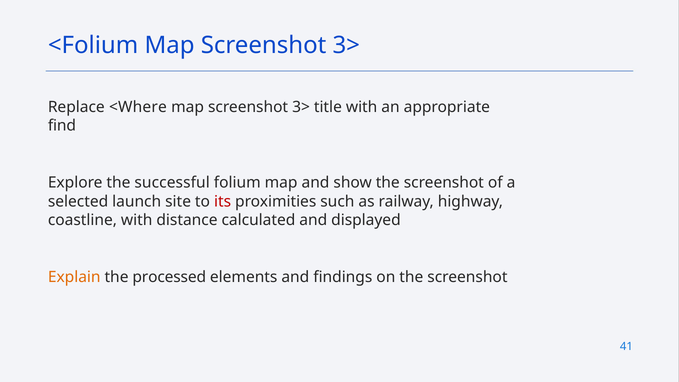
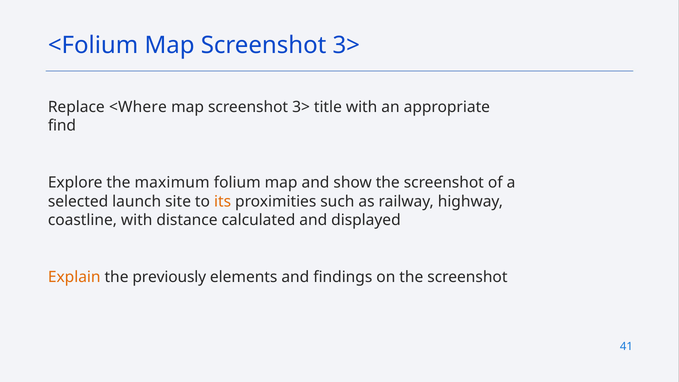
successful: successful -> maximum
its colour: red -> orange
processed: processed -> previously
